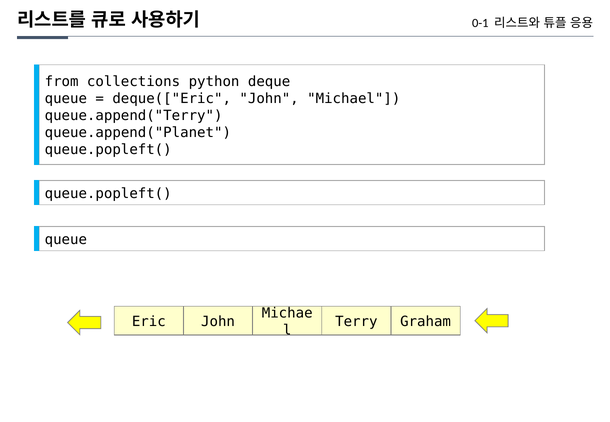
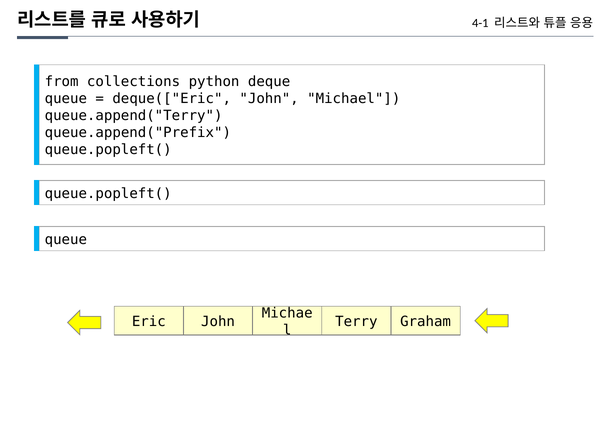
0-1: 0-1 -> 4-1
queue.append("Planet: queue.append("Planet -> queue.append("Prefix
